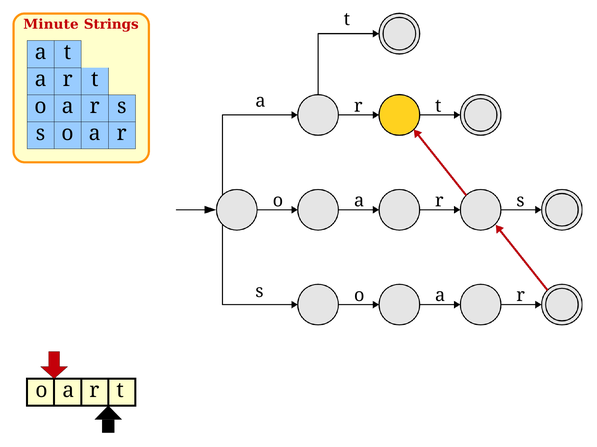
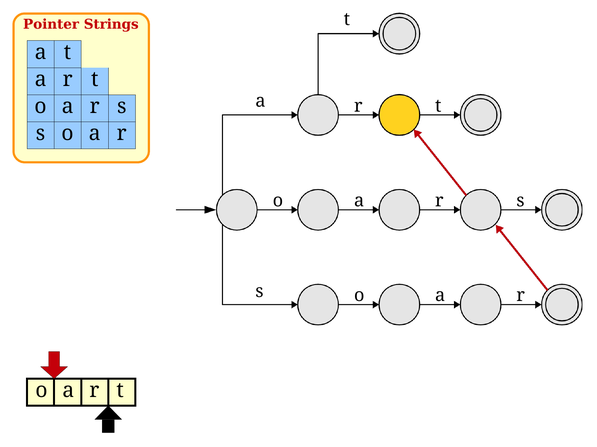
Minute: Minute -> Pointer
